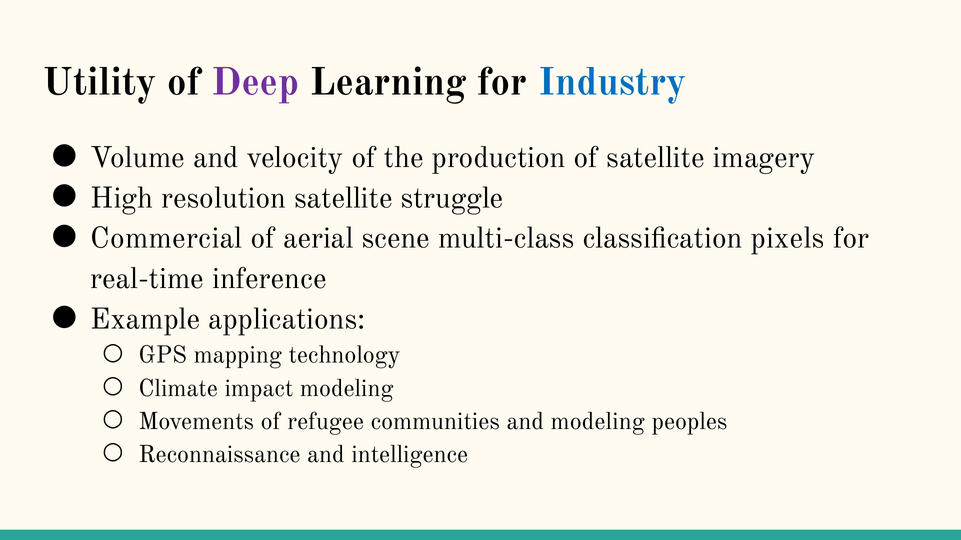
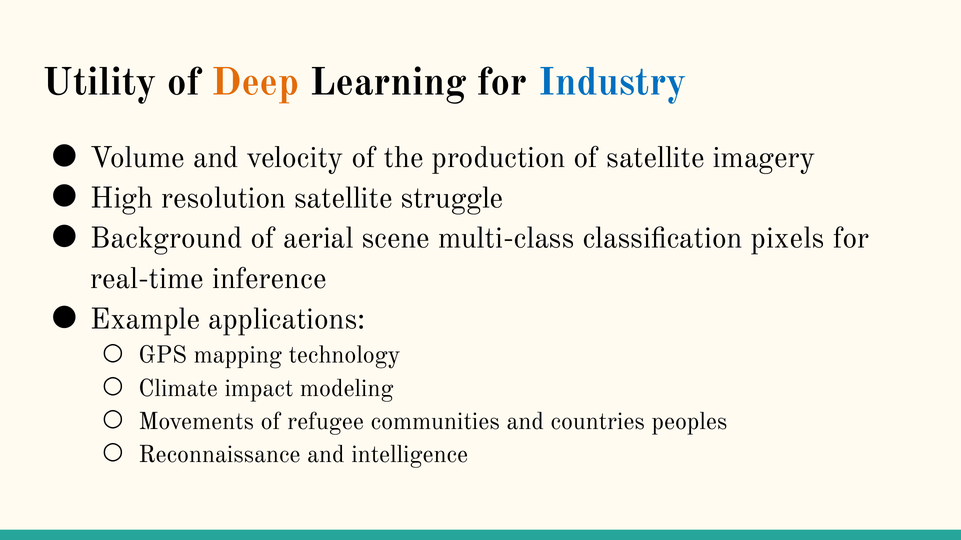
Deep colour: purple -> orange
Commercial: Commercial -> Background
and modeling: modeling -> countries
